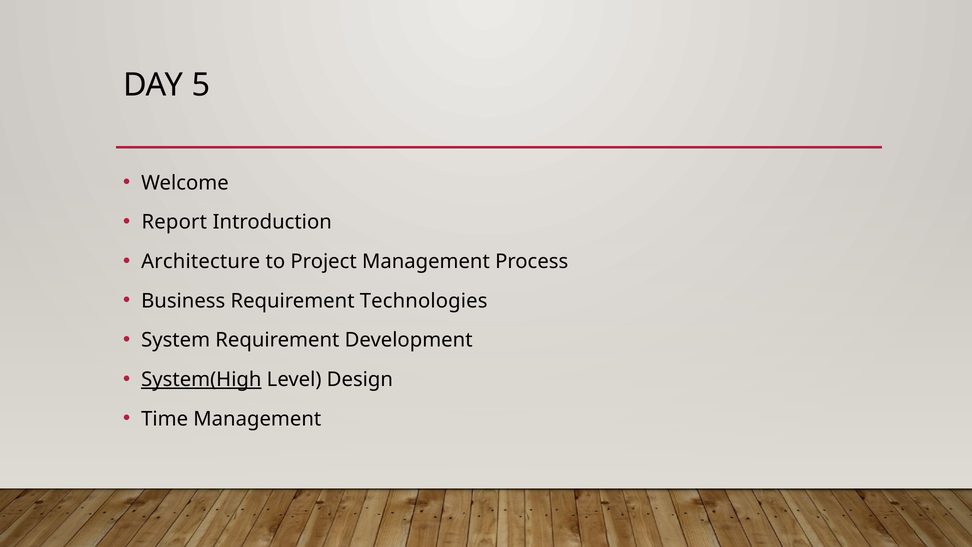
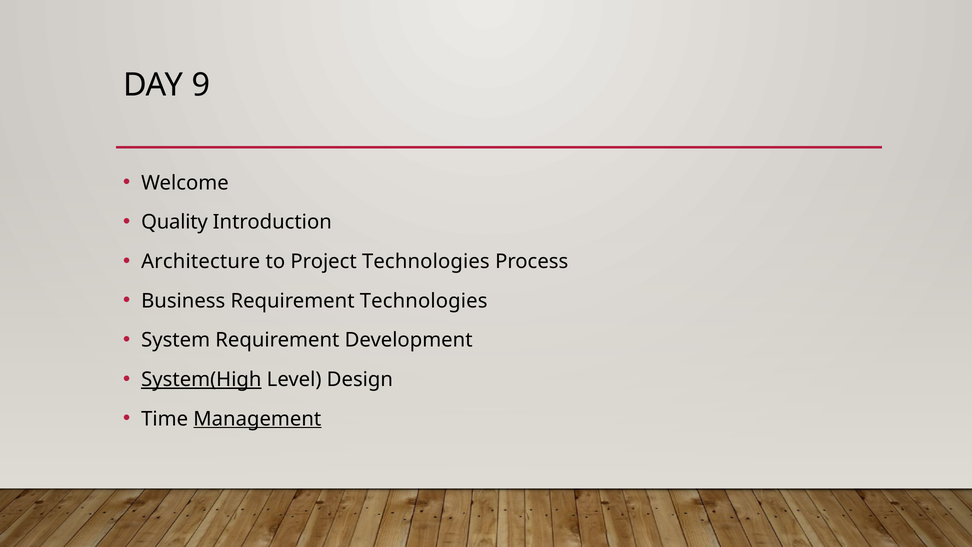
5: 5 -> 9
Report: Report -> Quality
Project Management: Management -> Technologies
Management at (257, 419) underline: none -> present
